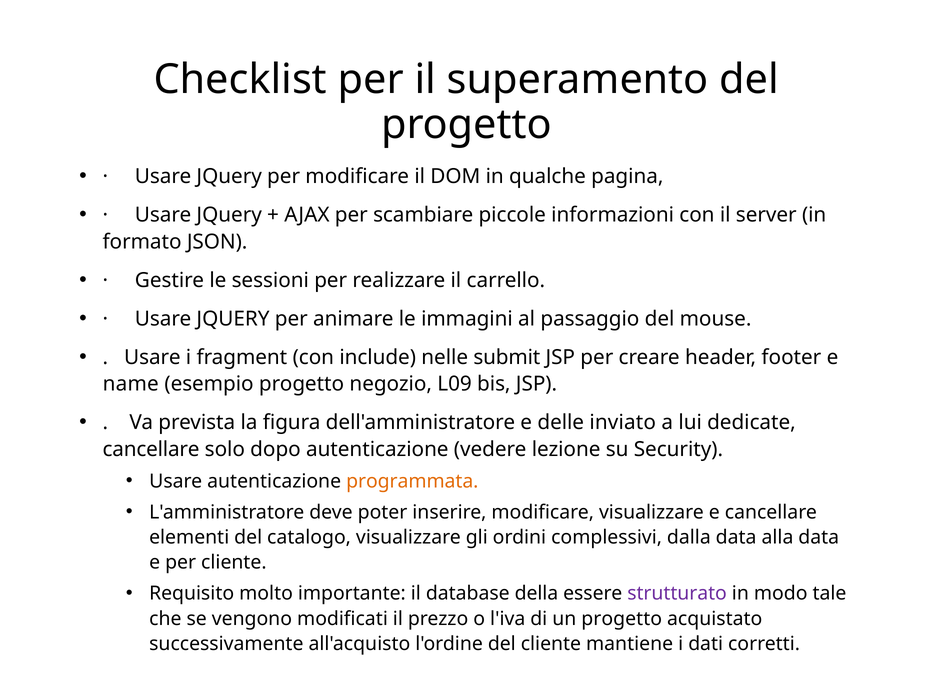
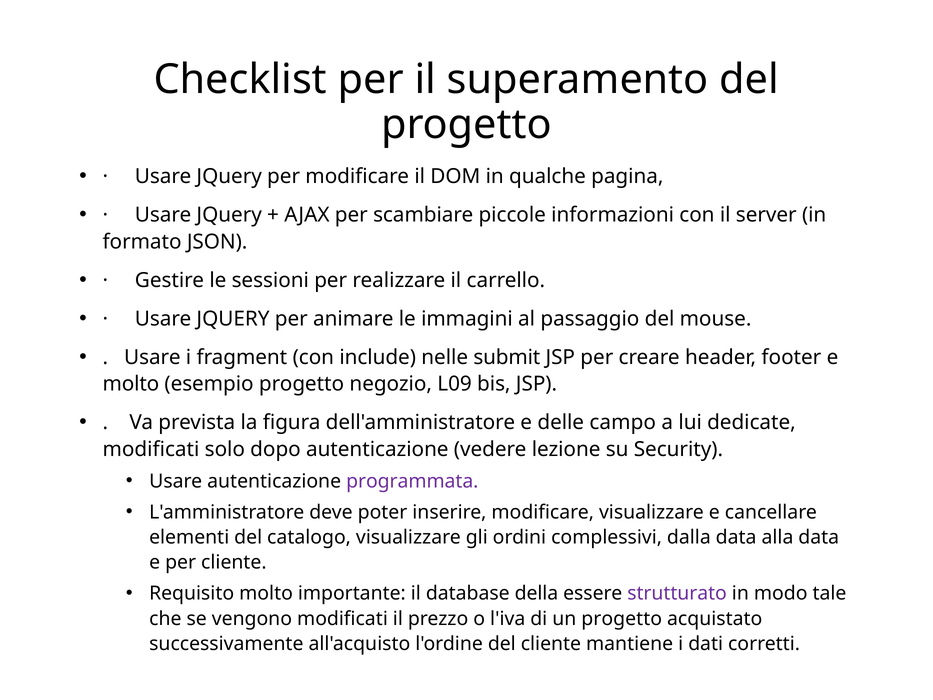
name at (131, 384): name -> molto
inviato: inviato -> campo
cancellare at (151, 449): cancellare -> modificati
programmata colour: orange -> purple
